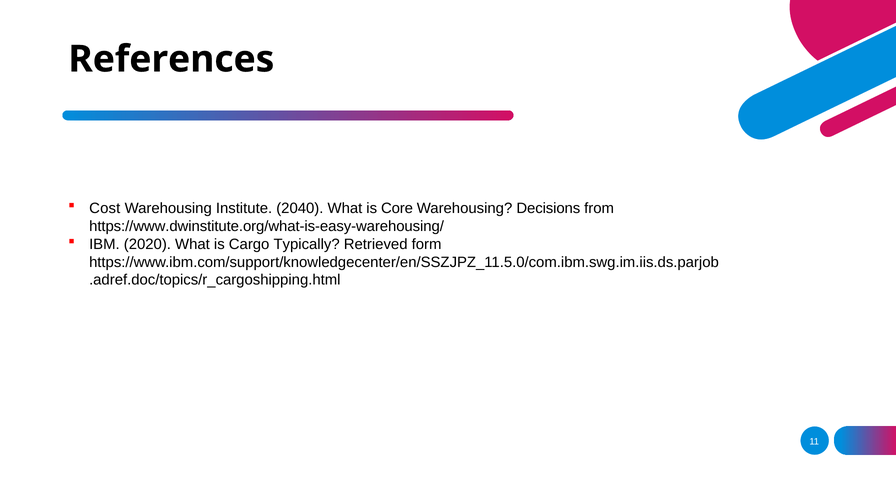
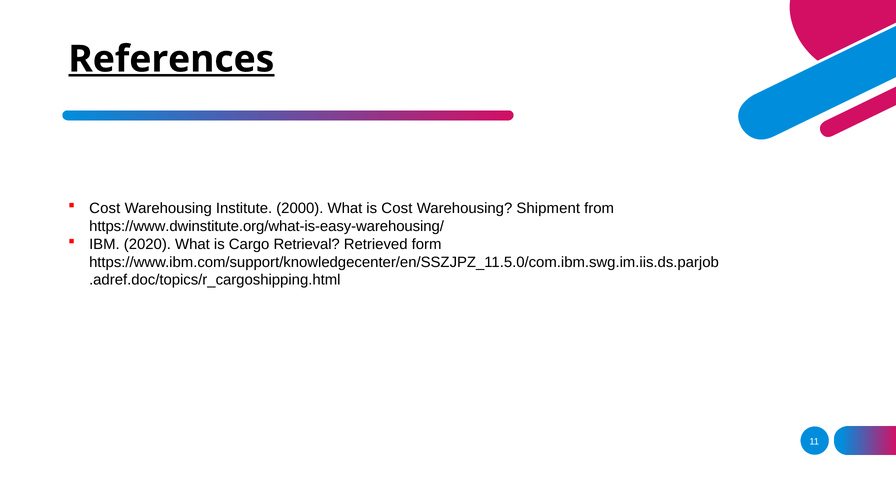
References underline: none -> present
2040: 2040 -> 2000
is Core: Core -> Cost
Decisions: Decisions -> Shipment
Typically: Typically -> Retrieval
